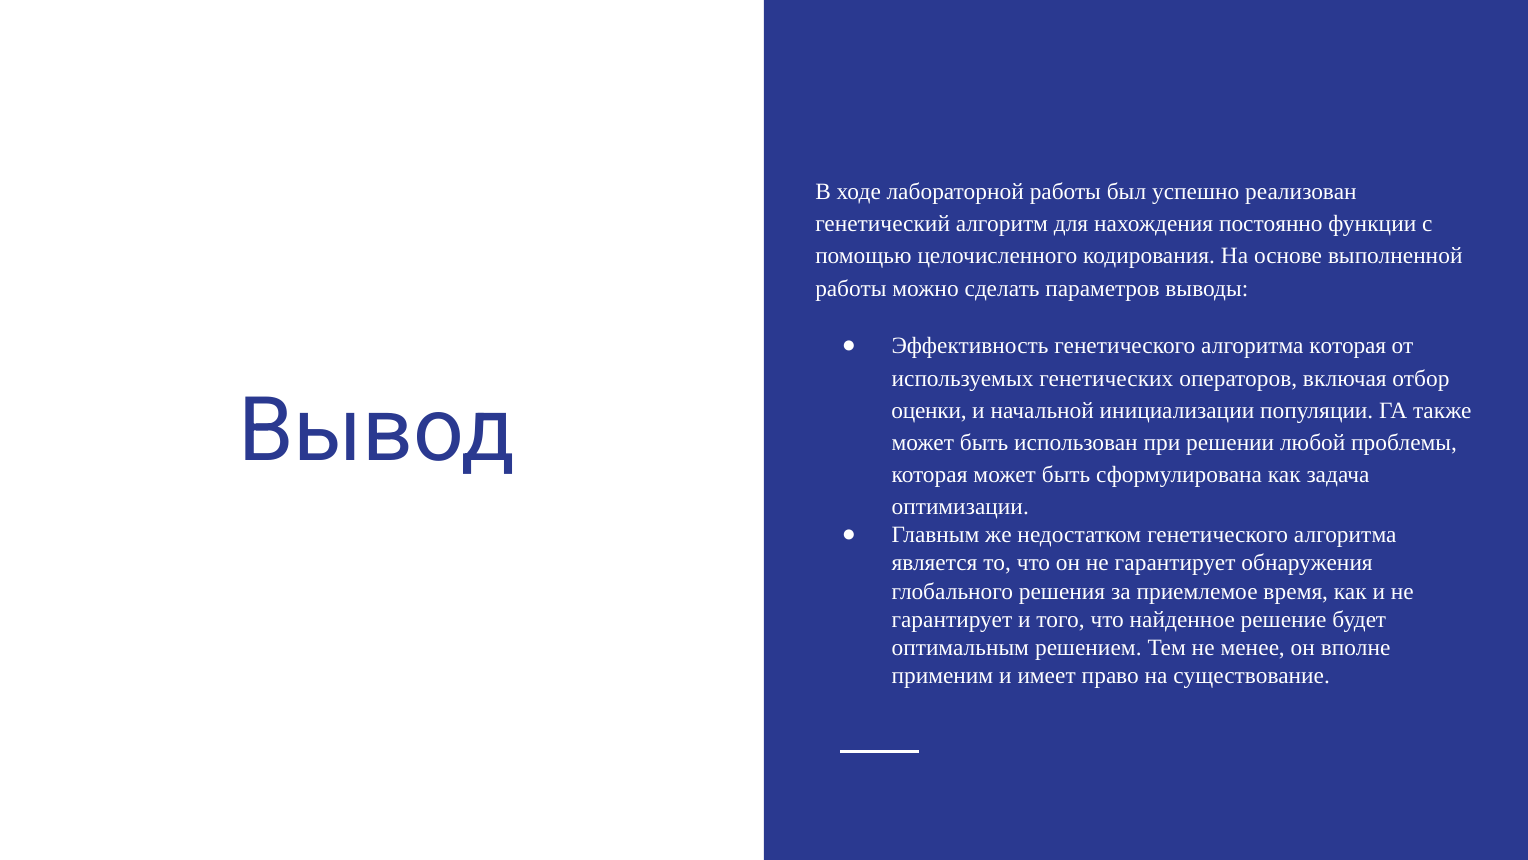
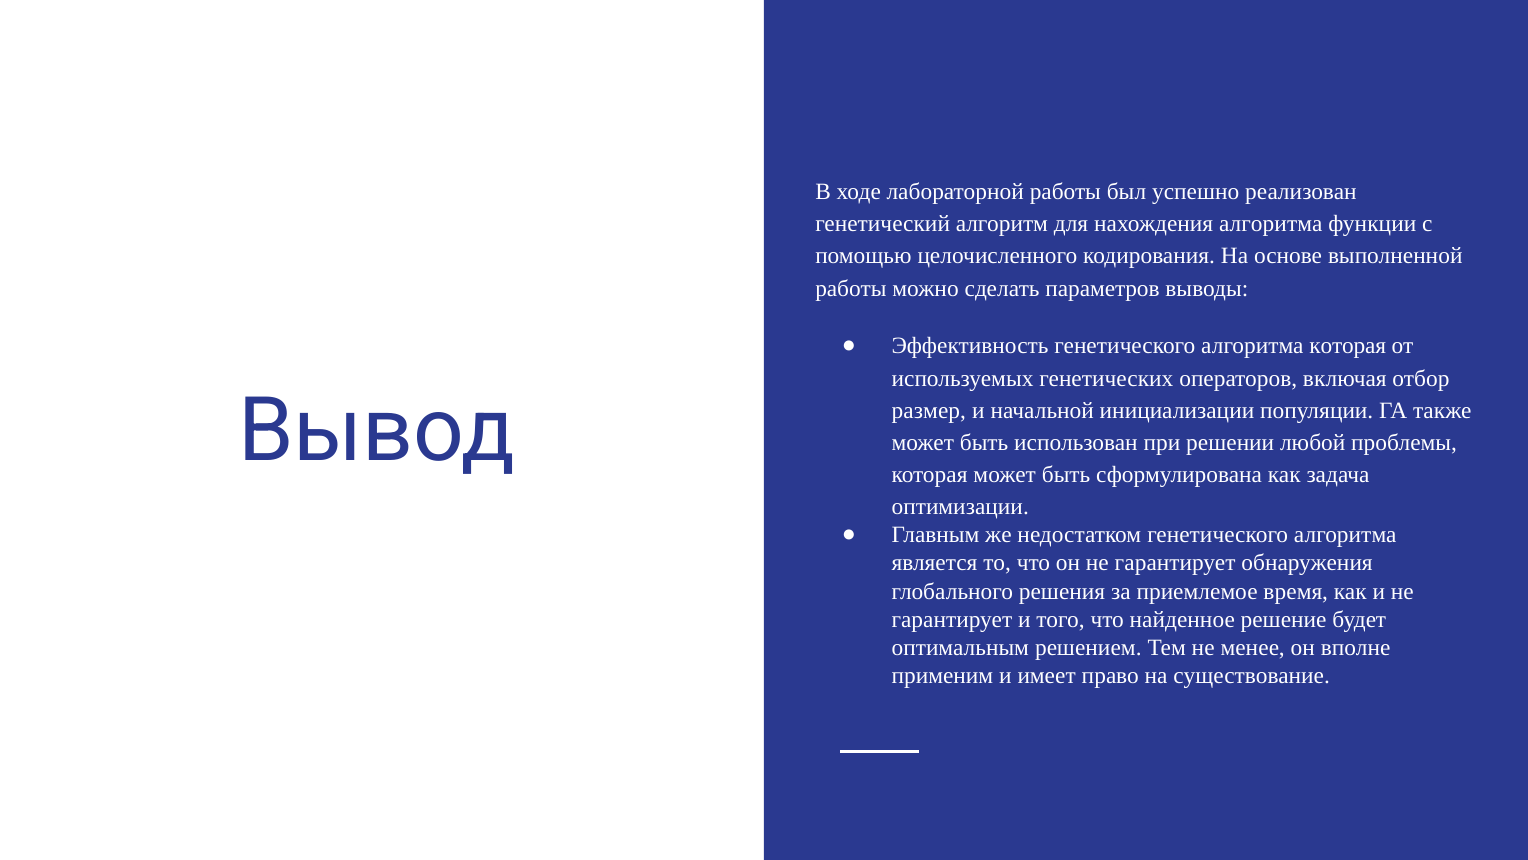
нахождения постоянно: постоянно -> алгоритма
оценки: оценки -> размер
